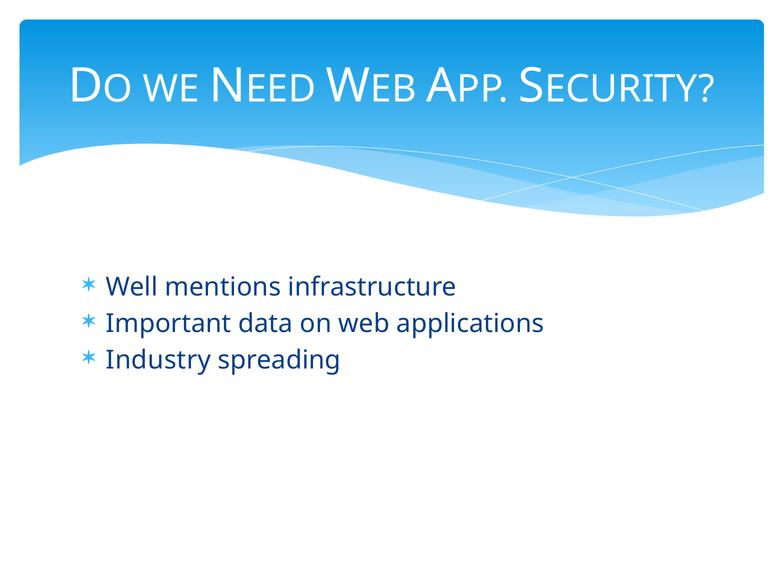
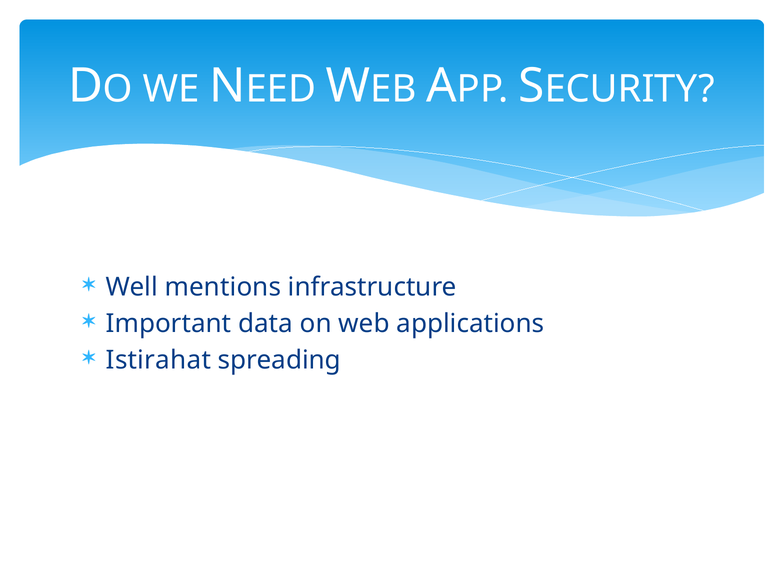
Industry: Industry -> Istirahat
